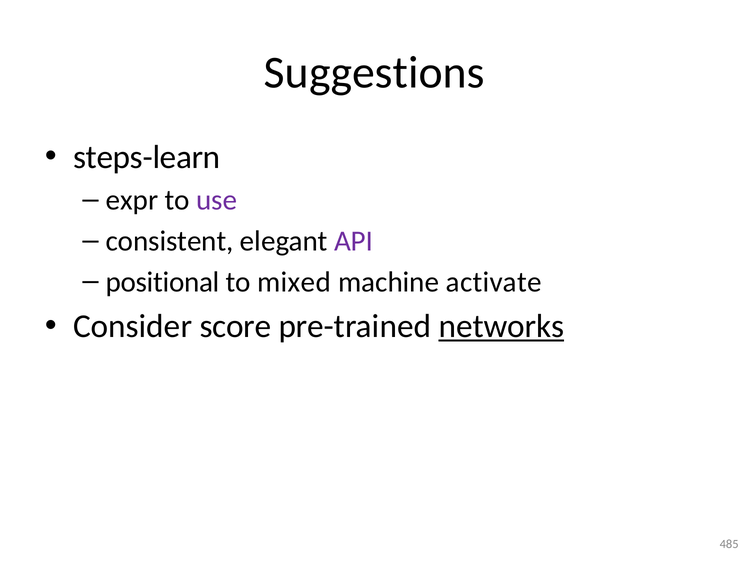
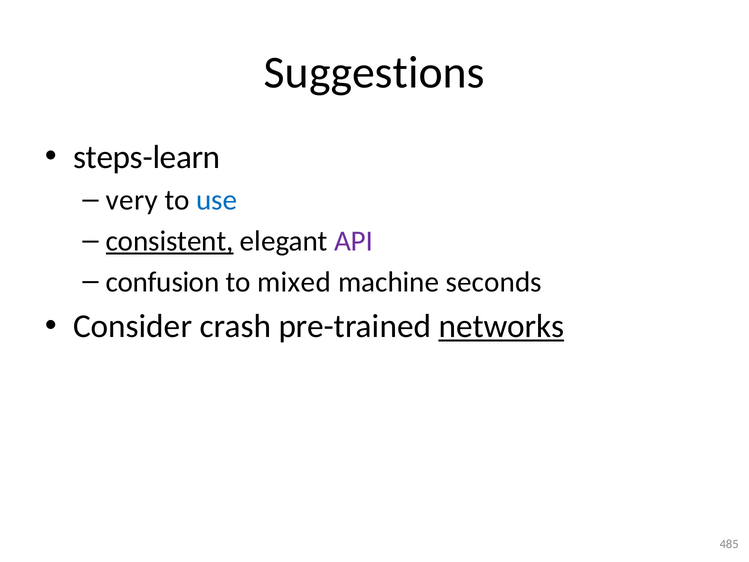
expr: expr -> very
use colour: purple -> blue
consistent underline: none -> present
positional: positional -> confusion
activate: activate -> seconds
score: score -> crash
